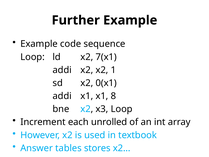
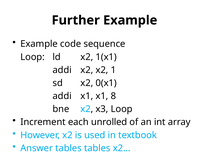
7(x1: 7(x1 -> 1(x1
tables stores: stores -> tables
